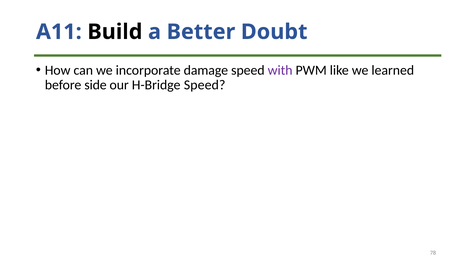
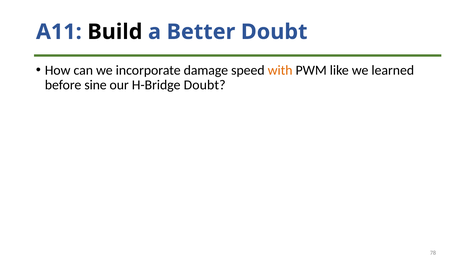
with colour: purple -> orange
side: side -> sine
H-Bridge Speed: Speed -> Doubt
